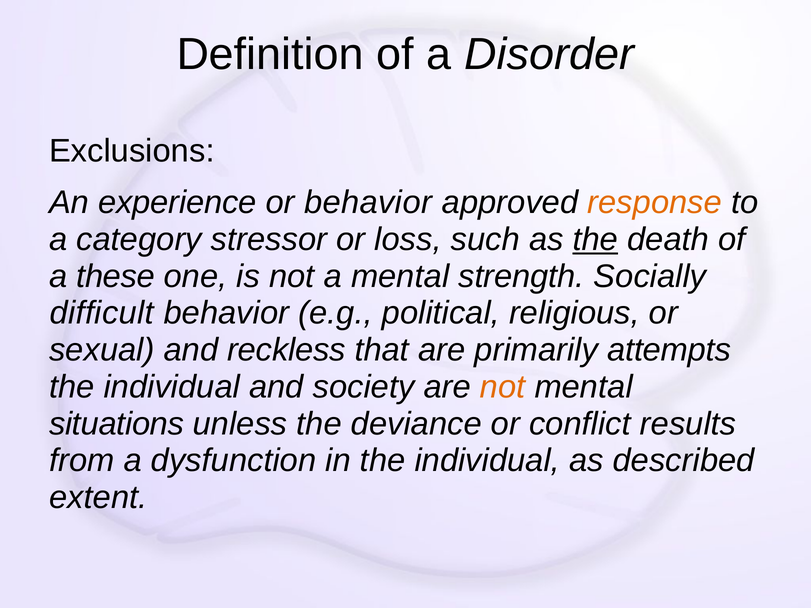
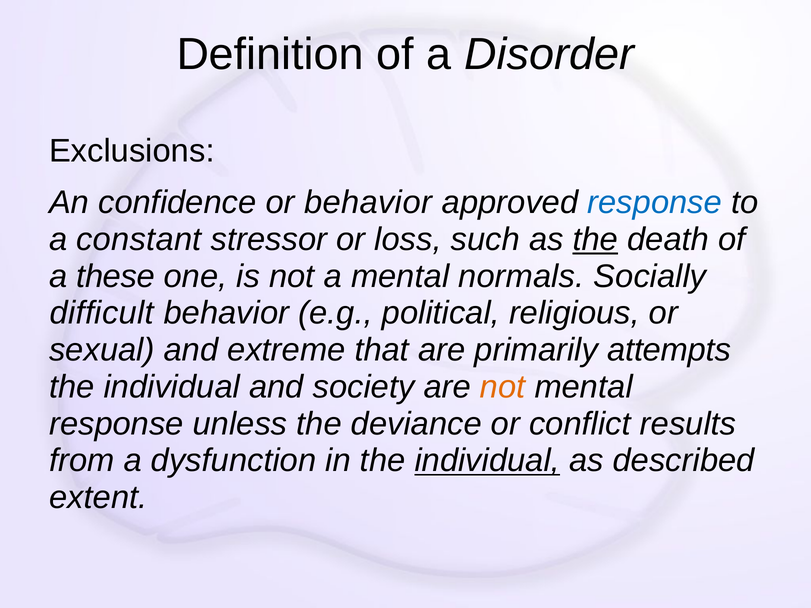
experience: experience -> confidence
response at (655, 203) colour: orange -> blue
category: category -> constant
strength: strength -> normals
reckless: reckless -> extreme
situations at (117, 424): situations -> response
individual at (487, 461) underline: none -> present
